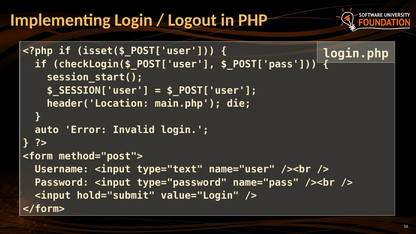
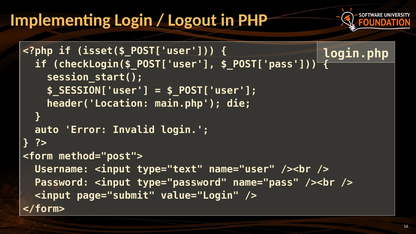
hold="submit: hold="submit -> page="submit
